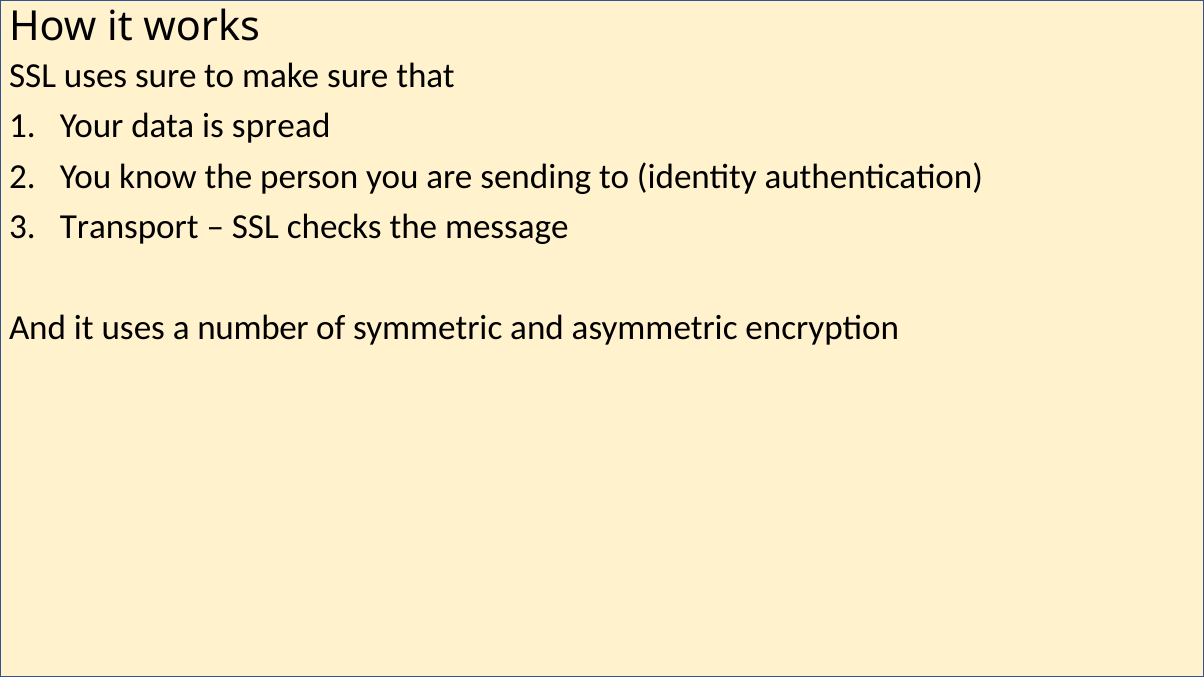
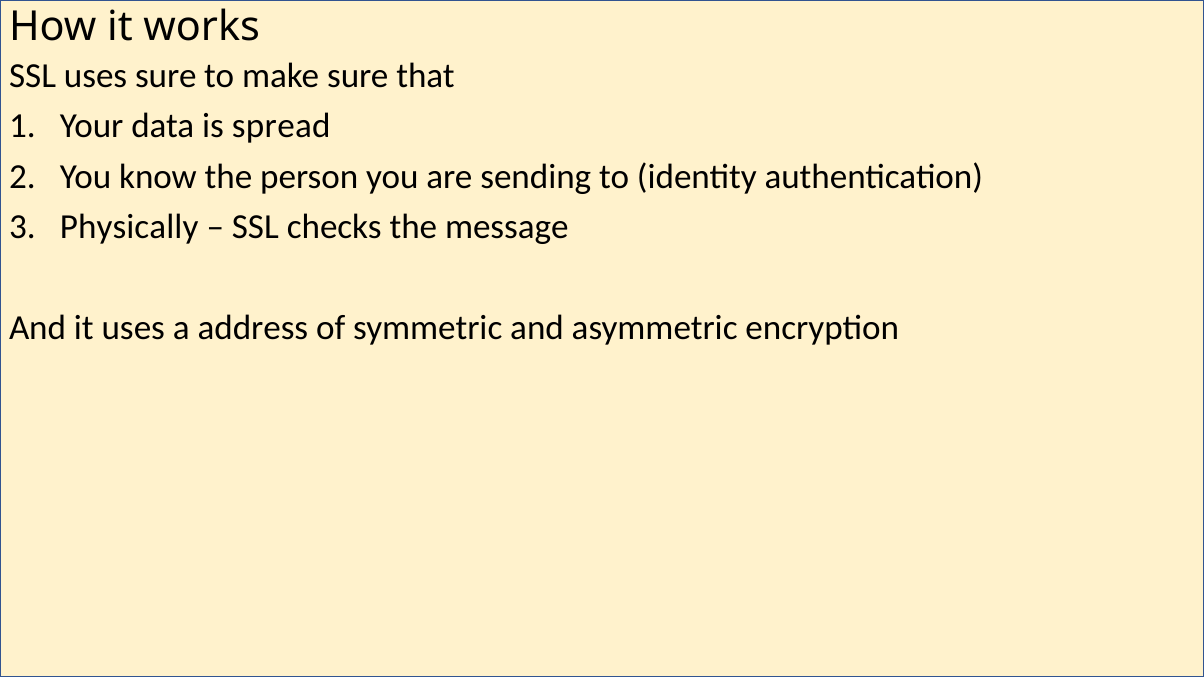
Transport: Transport -> Physically
number: number -> address
